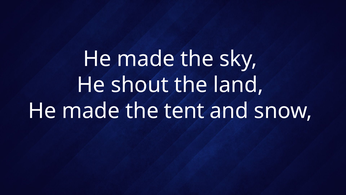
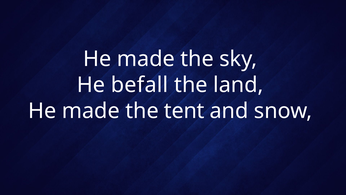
shout: shout -> befall
